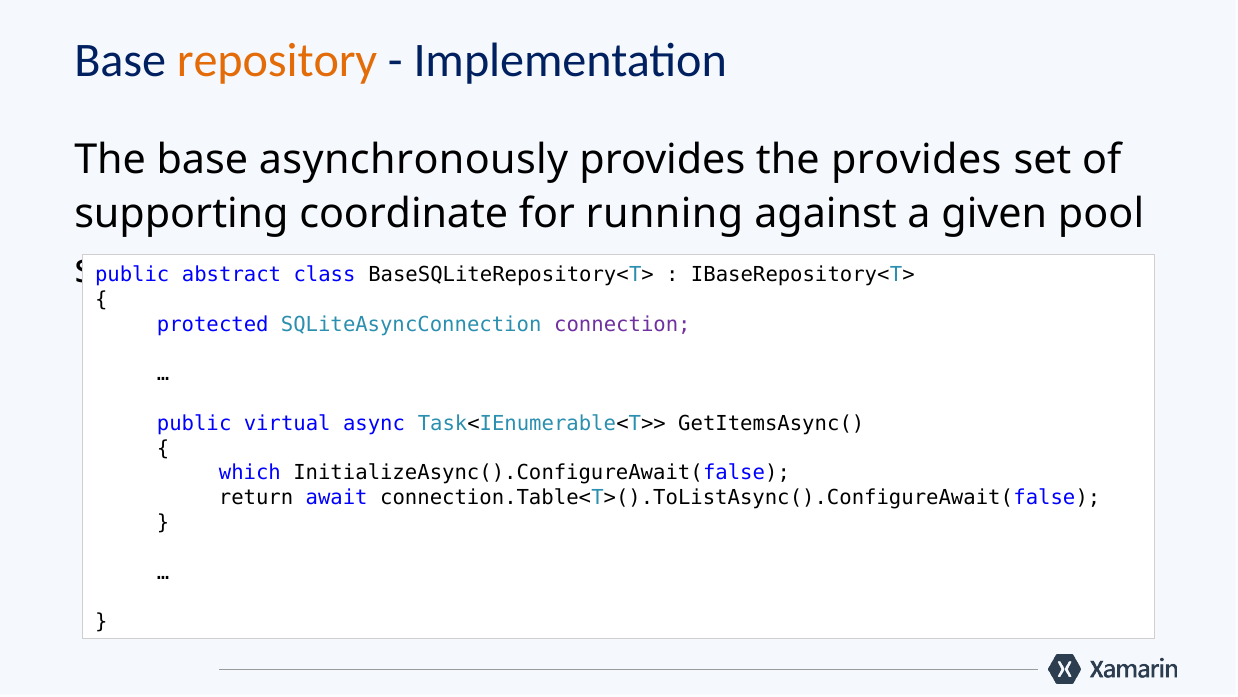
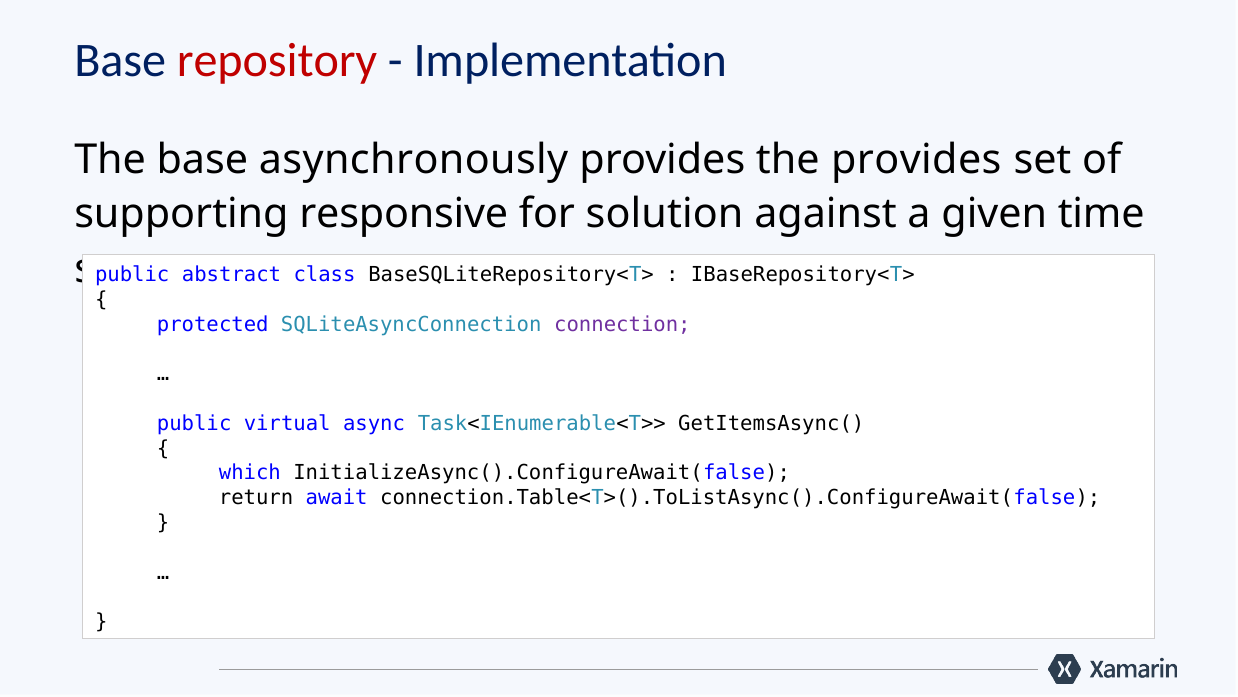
repository colour: orange -> red
coordinate: coordinate -> responsive
running: running -> solution
pool: pool -> time
